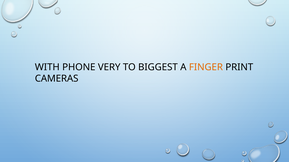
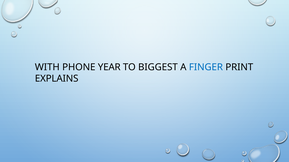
VERY: VERY -> YEAR
FINGER colour: orange -> blue
CAMERAS: CAMERAS -> EXPLAINS
